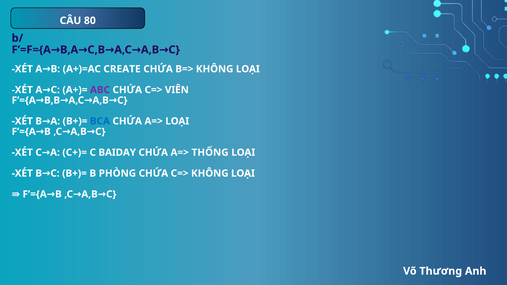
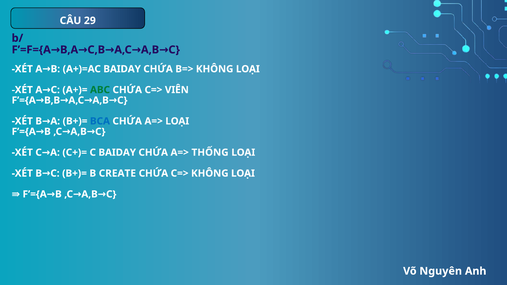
80: 80 -> 29
A+)=AC CREATE: CREATE -> BAIDAY
ABC colour: purple -> green
PHÒNG: PHÒNG -> CREATE
Thương: Thương -> Nguyên
